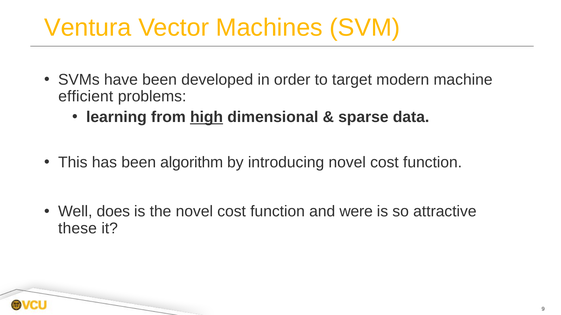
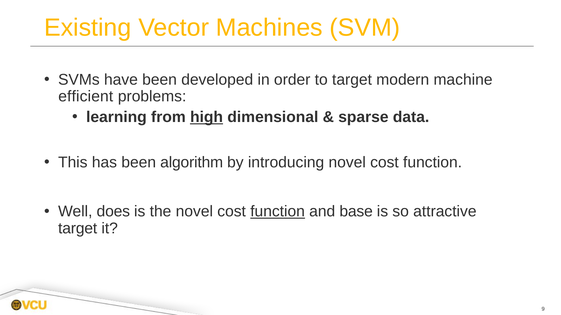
Ventura: Ventura -> Existing
function at (278, 212) underline: none -> present
were: were -> base
these at (78, 229): these -> target
